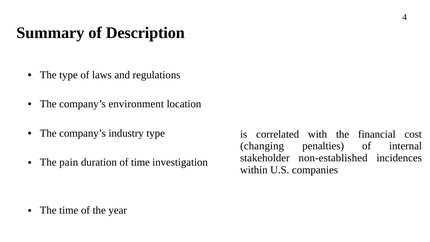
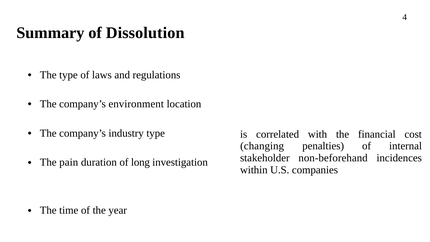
Description: Description -> Dissolution
non-established: non-established -> non-beforehand
of time: time -> long
